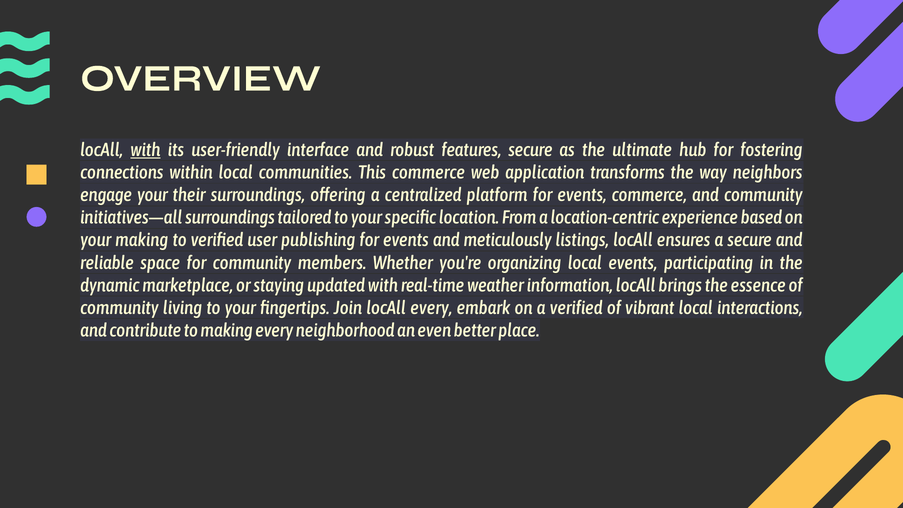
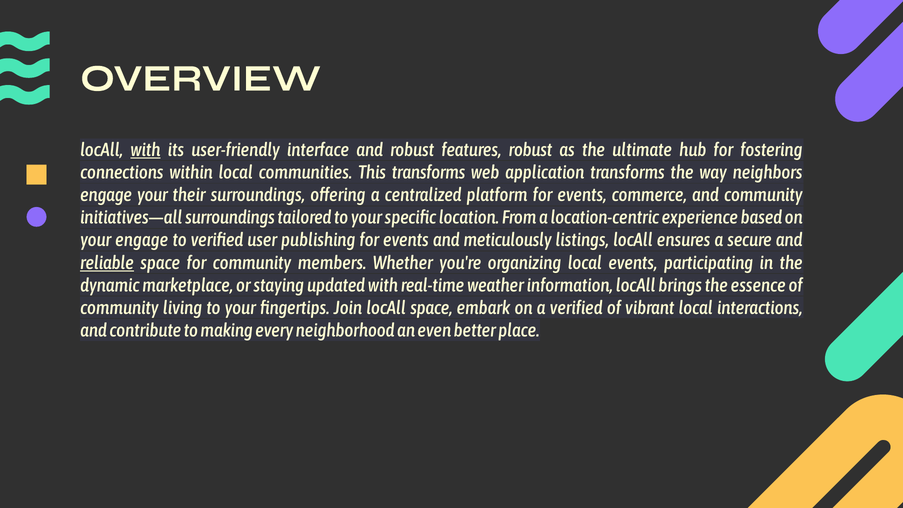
features secure: secure -> robust
This commerce: commerce -> transforms
your making: making -> engage
reliable underline: none -> present
locAll every: every -> space
